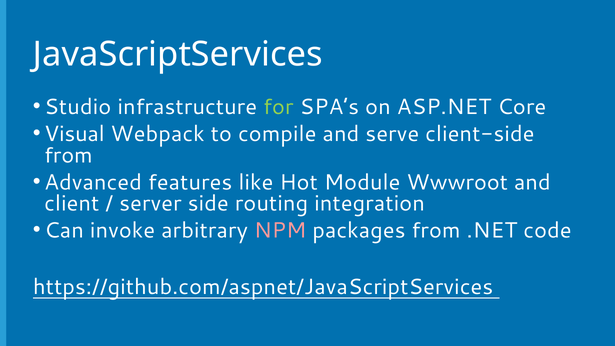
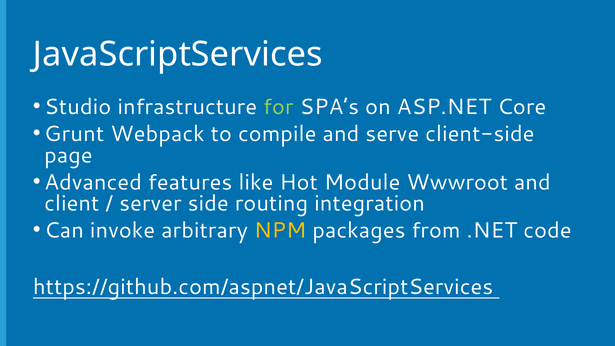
Visual: Visual -> Grunt
from at (68, 155): from -> page
NPM colour: pink -> yellow
